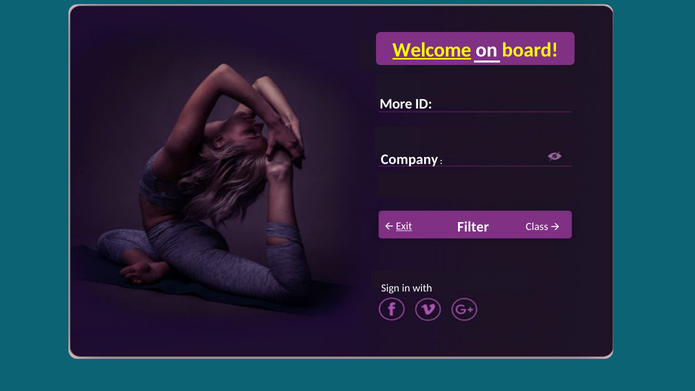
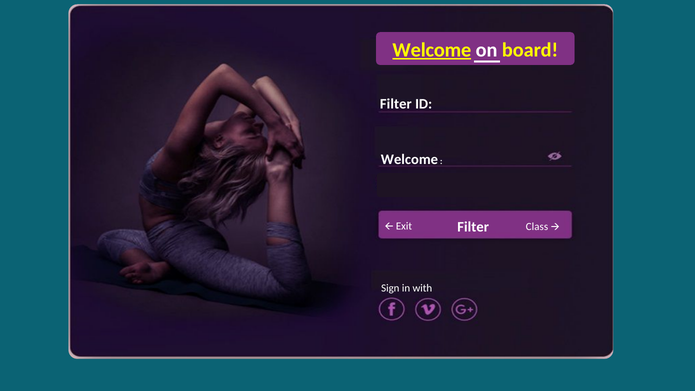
More at (396, 104): More -> Filter
Company at (409, 160): Company -> Welcome
Exit underline: present -> none
